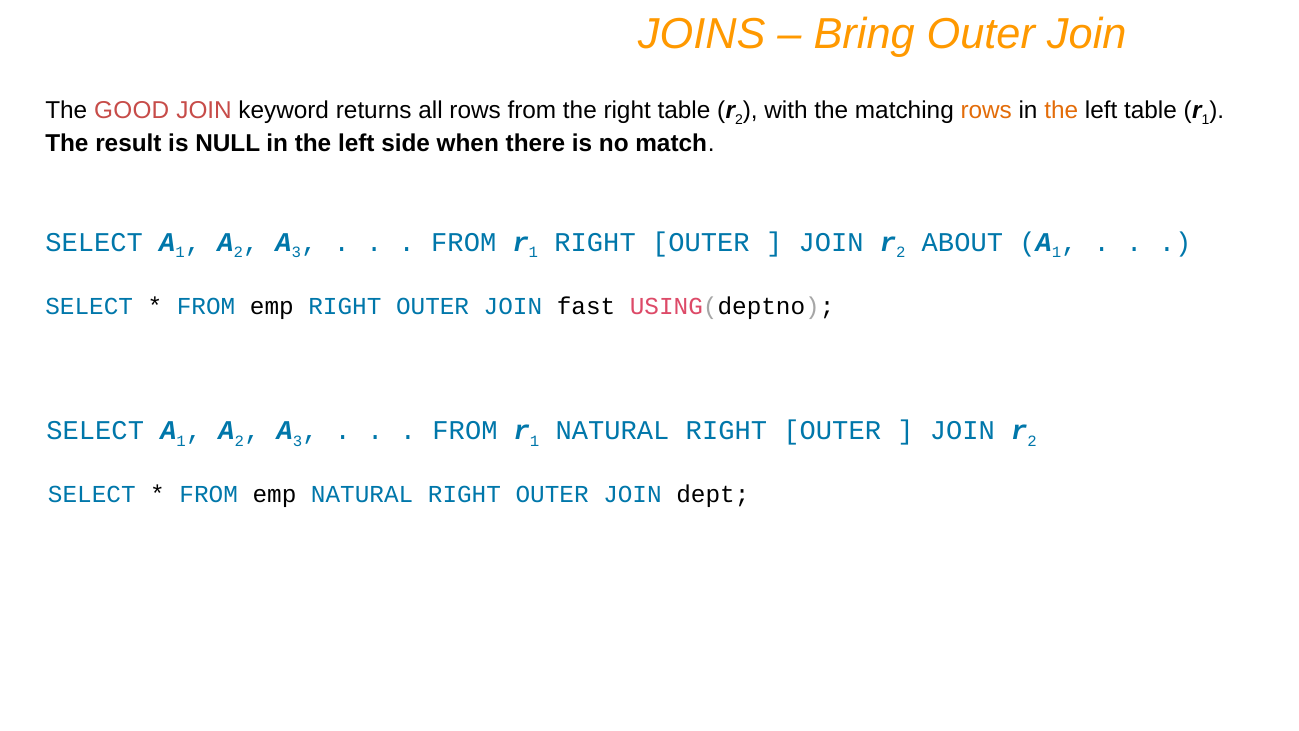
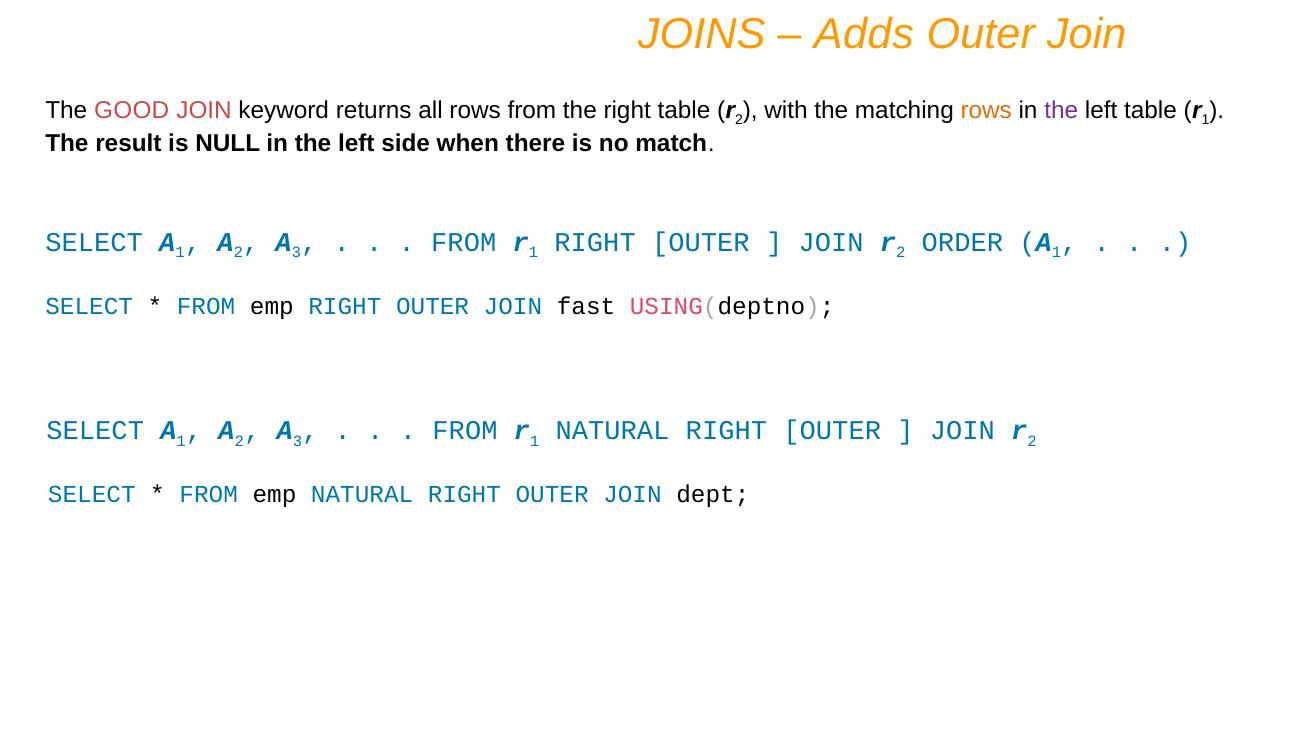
Bring: Bring -> Adds
the at (1061, 110) colour: orange -> purple
ABOUT: ABOUT -> ORDER
